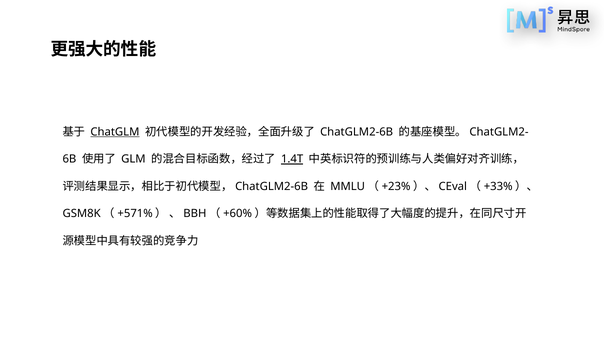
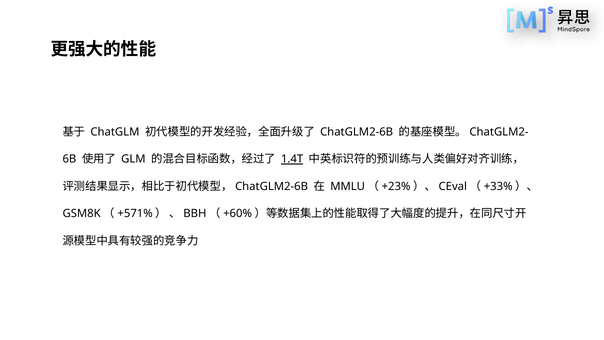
ChatGLM underline: present -> none
